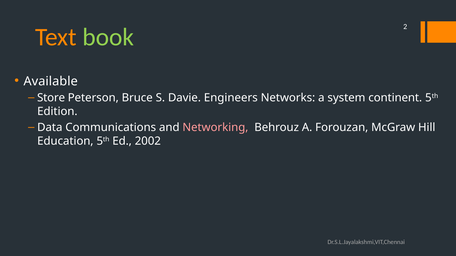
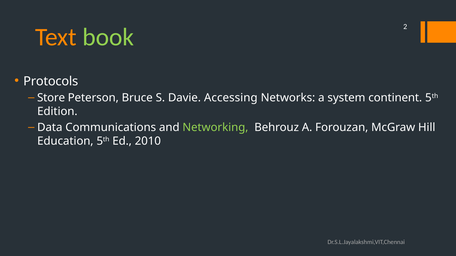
Available: Available -> Protocols
Engineers: Engineers -> Accessing
Networking colour: pink -> light green
2002: 2002 -> 2010
